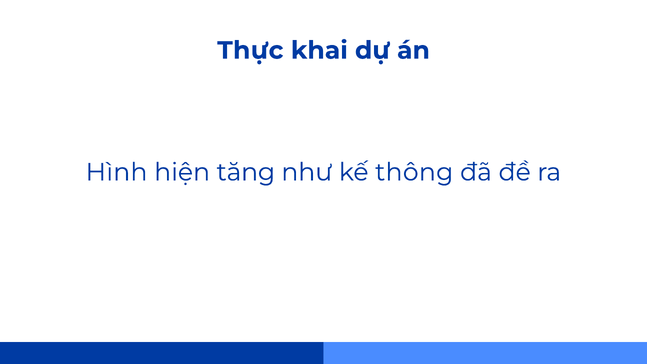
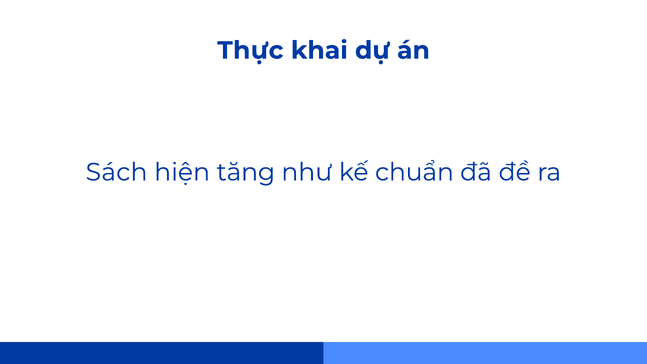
Hình: Hình -> Sách
thông: thông -> chuẩn
